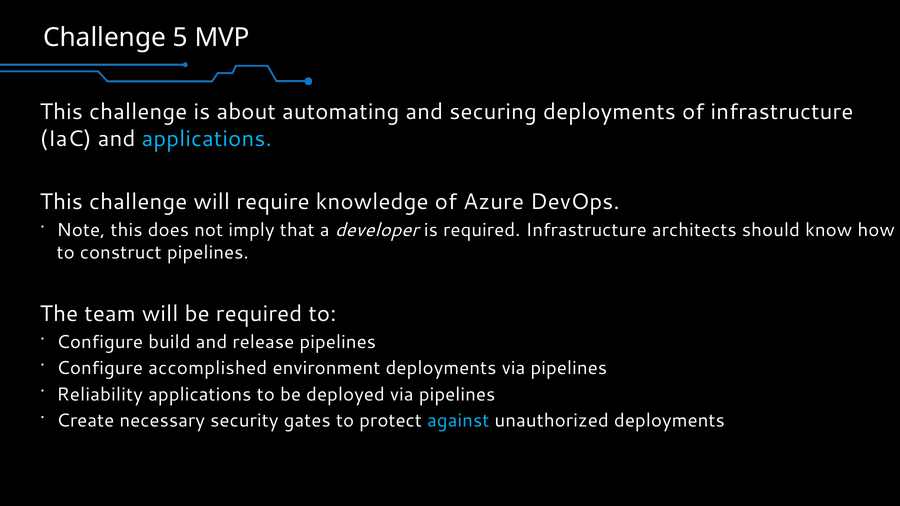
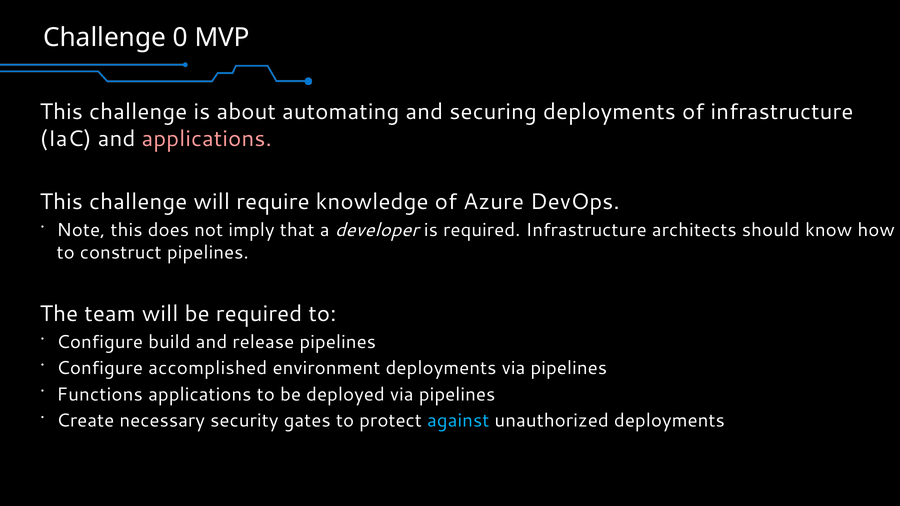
5: 5 -> 0
applications at (207, 139) colour: light blue -> pink
Reliability: Reliability -> Functions
